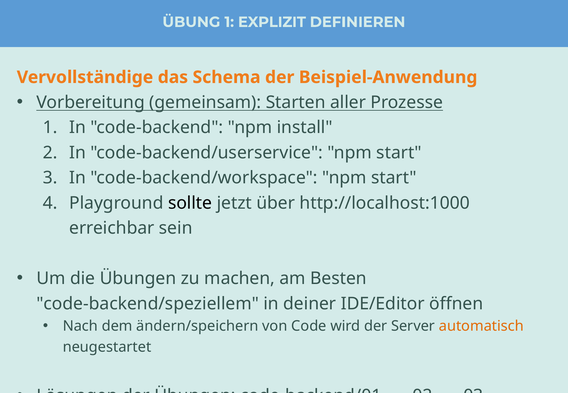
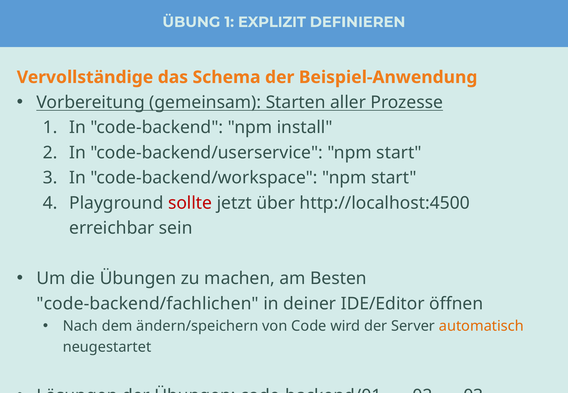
sollte colour: black -> red
http://localhost:1000: http://localhost:1000 -> http://localhost:4500
code-backend/speziellem: code-backend/speziellem -> code-backend/fachlichen
